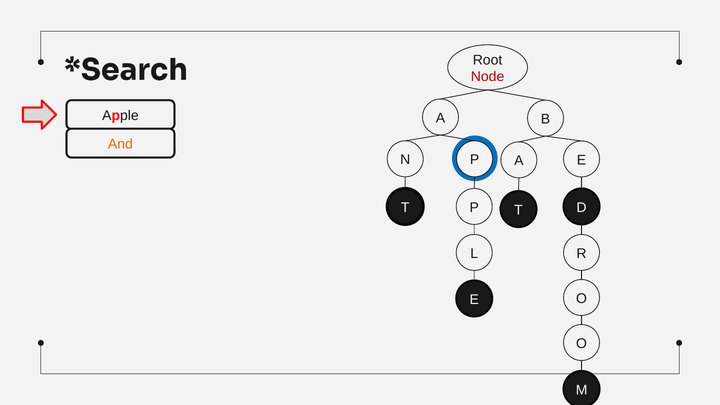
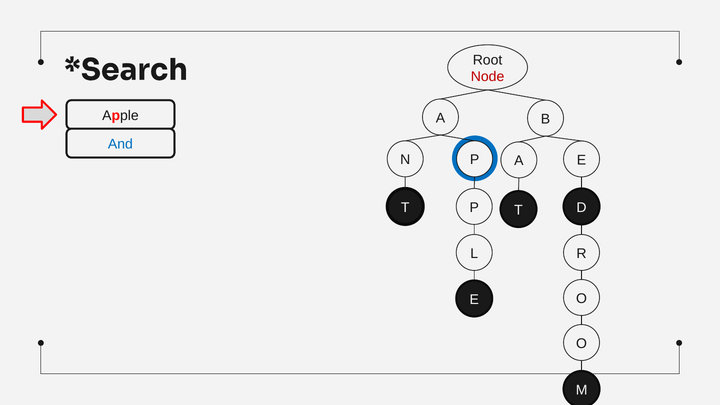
And colour: orange -> blue
